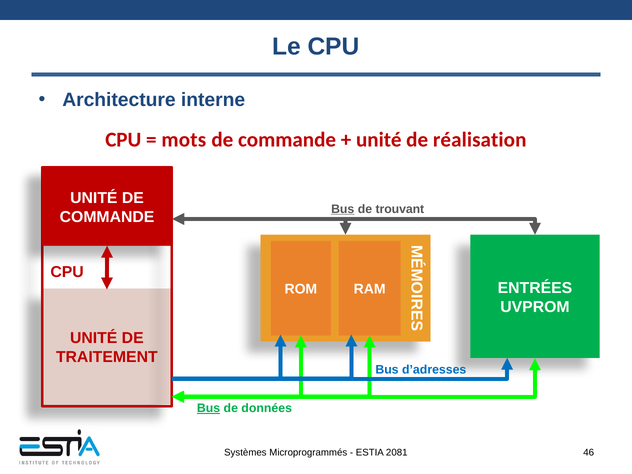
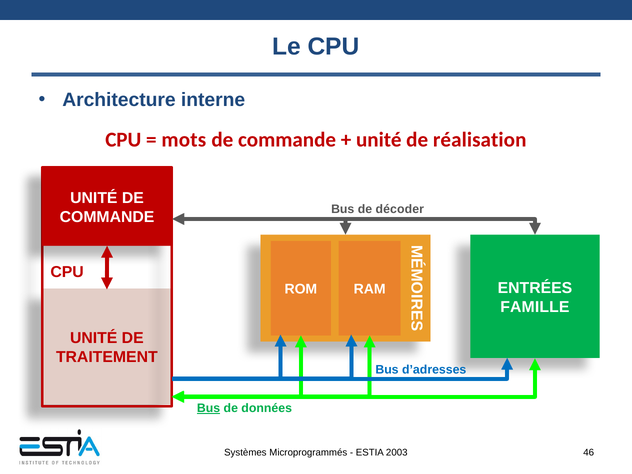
Bus at (343, 209) underline: present -> none
trouvant: trouvant -> décoder
UVPROM: UVPROM -> FAMILLE
2081: 2081 -> 2003
